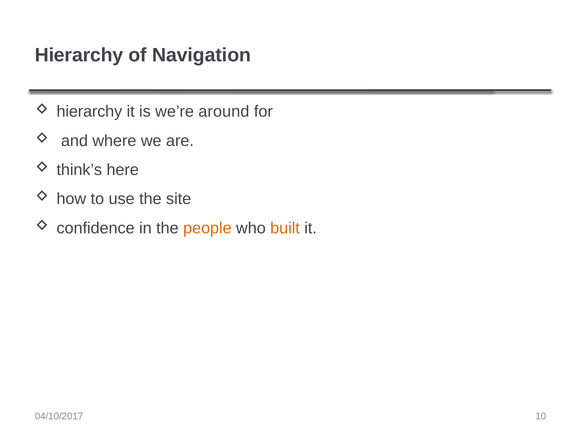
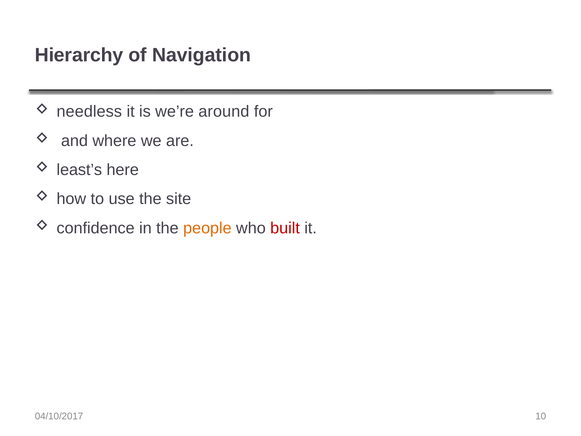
hierarchy at (89, 112): hierarchy -> needless
think’s: think’s -> least’s
built colour: orange -> red
